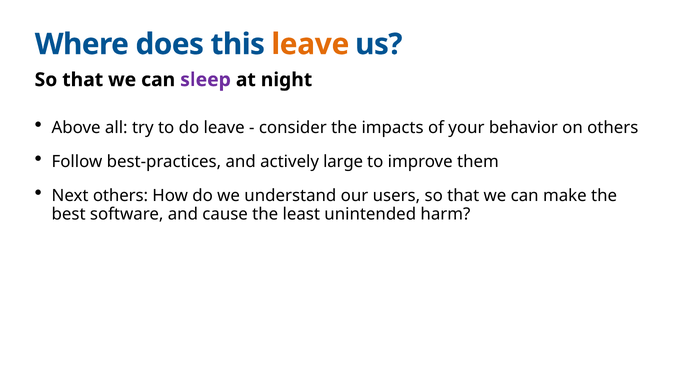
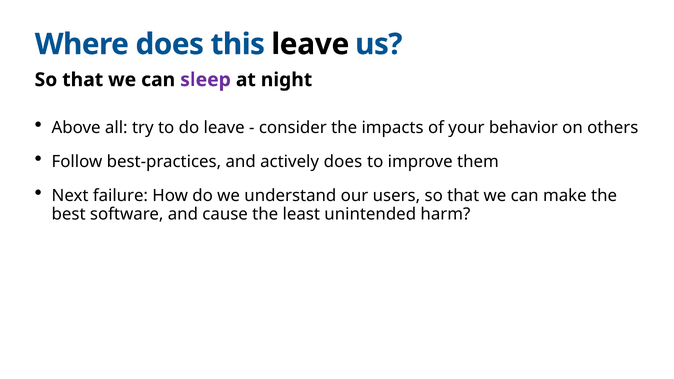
leave at (310, 44) colour: orange -> black
actively large: large -> does
Next others: others -> failure
